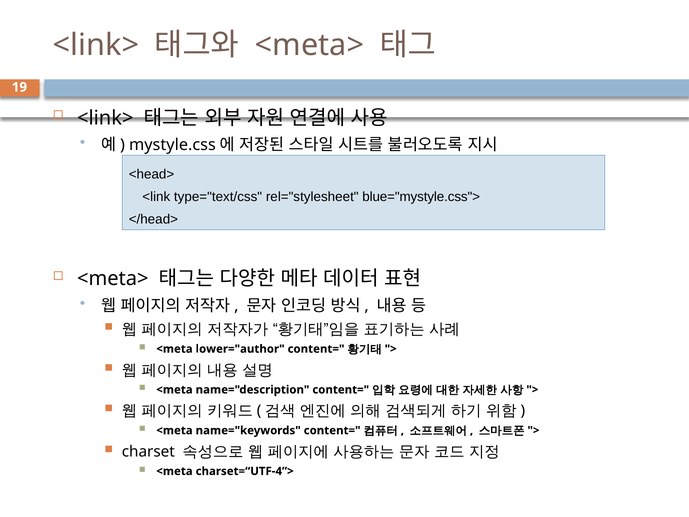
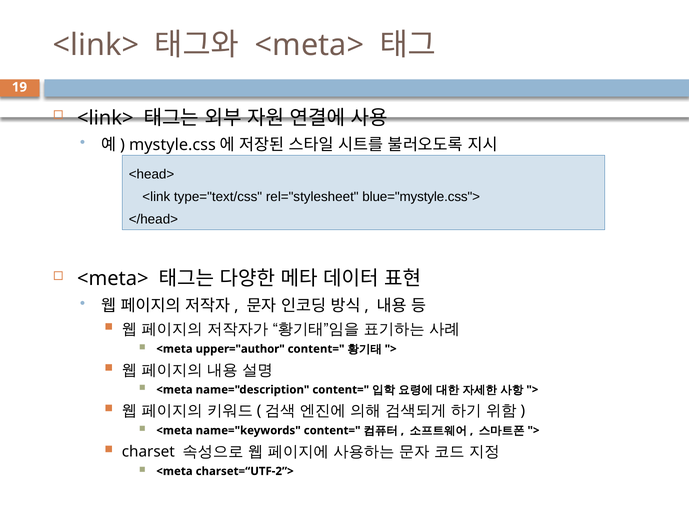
lower="author: lower="author -> upper="author
charset=“UTF-4”>: charset=“UTF-4”> -> charset=“UTF-2”>
